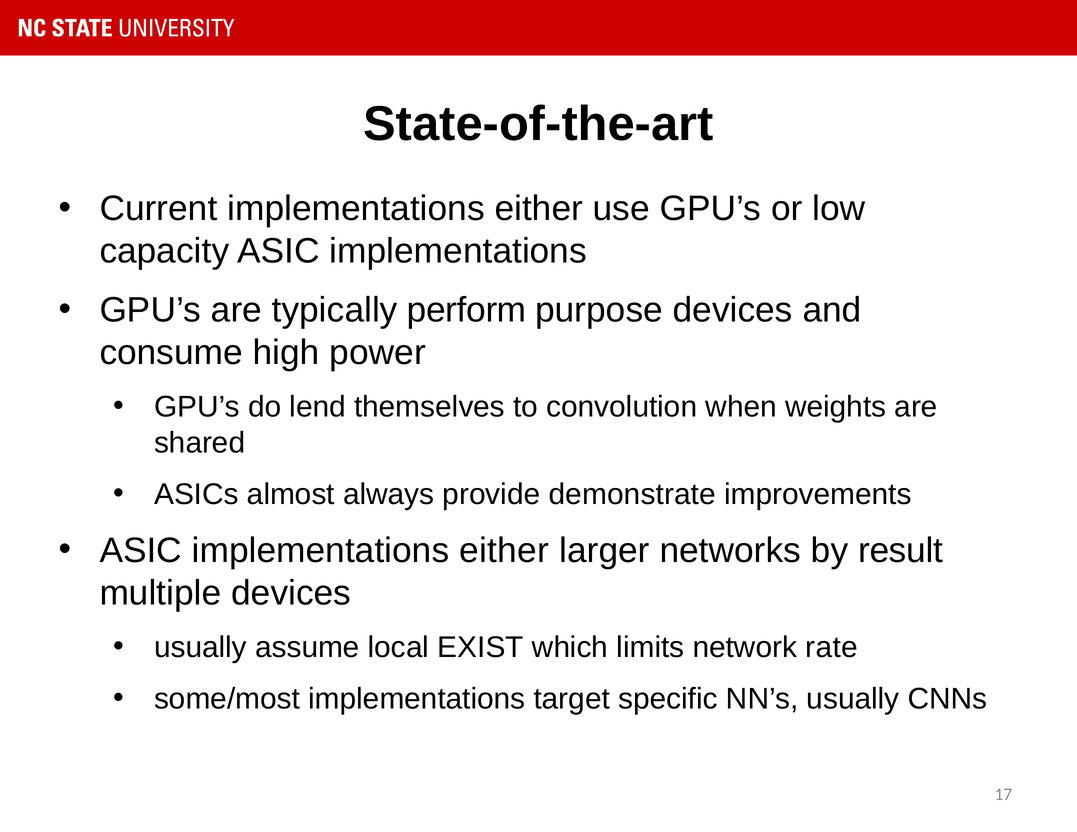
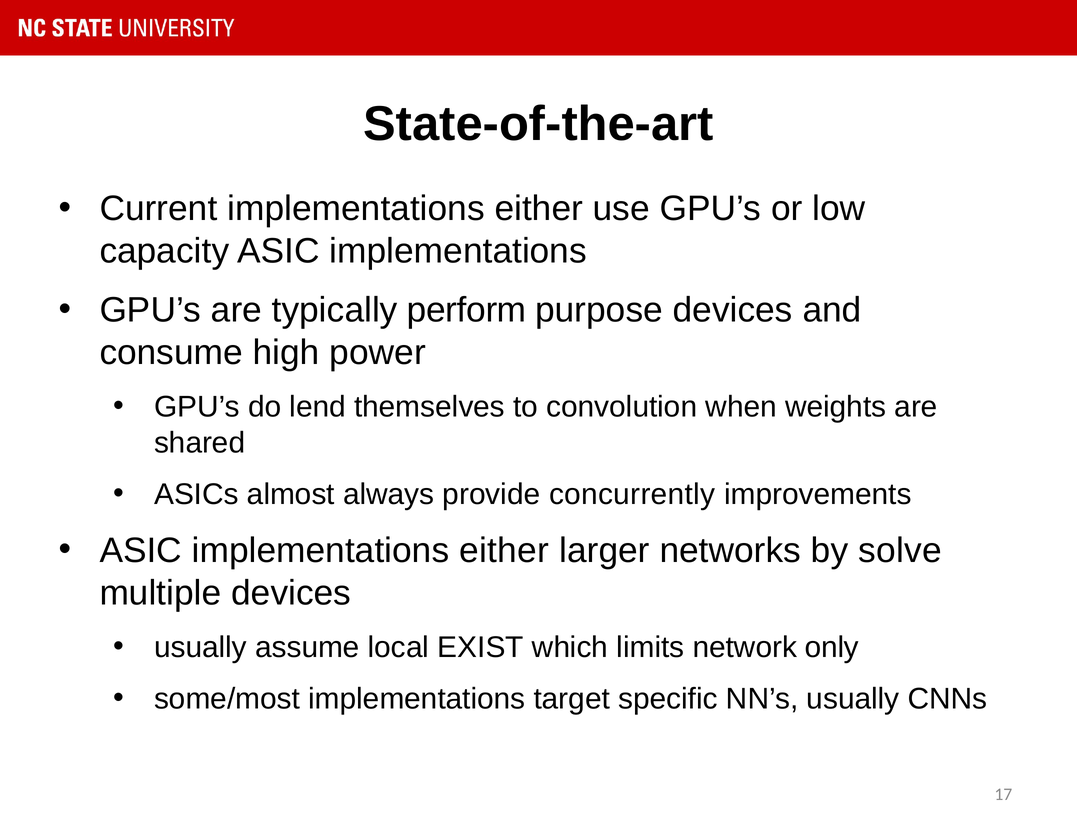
demonstrate: demonstrate -> concurrently
result: result -> solve
rate: rate -> only
